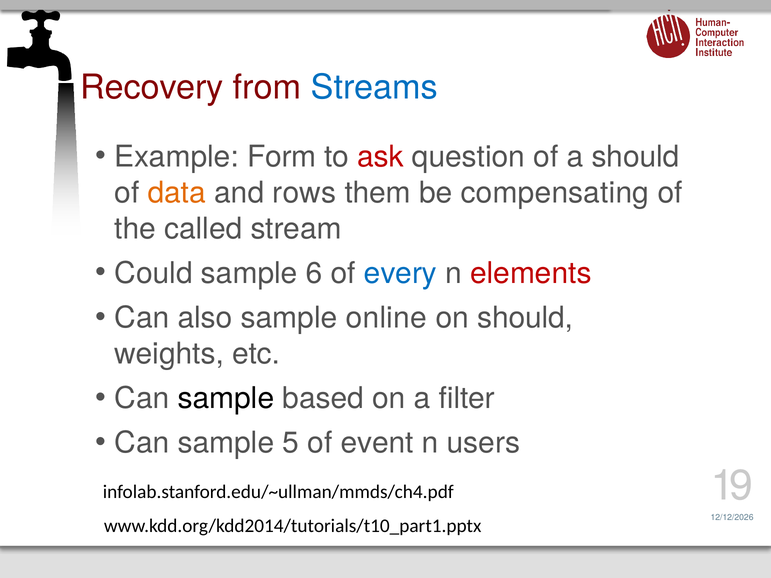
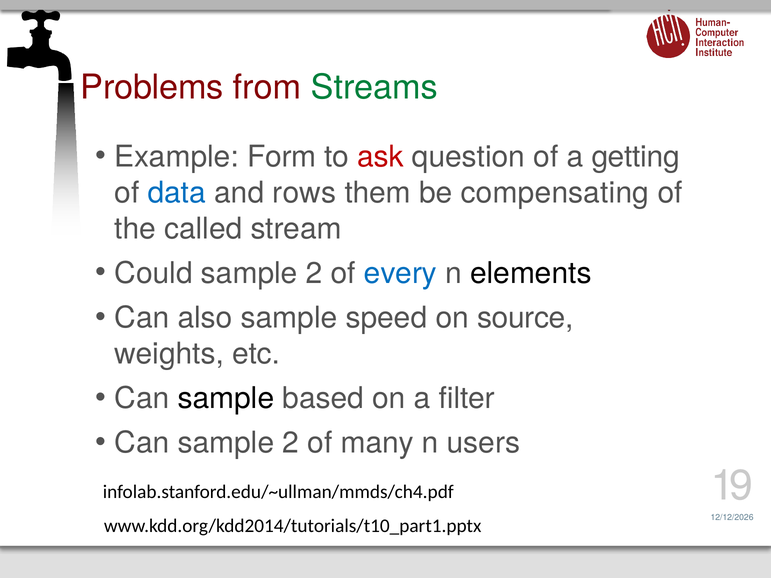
Recovery: Recovery -> Problems
Streams colour: blue -> green
a should: should -> getting
data colour: orange -> blue
Could sample 6: 6 -> 2
elements colour: red -> black
online: online -> speed
on should: should -> source
Can sample 5: 5 -> 2
event: event -> many
